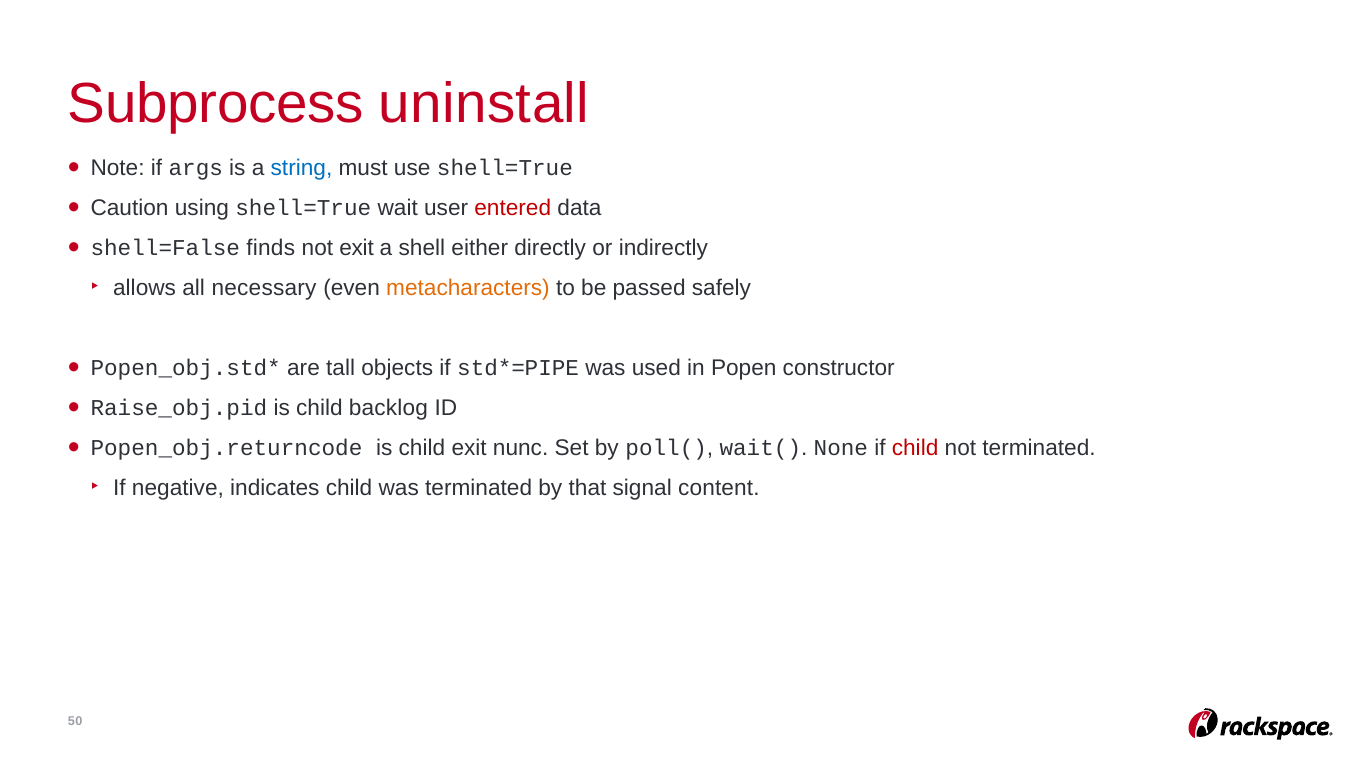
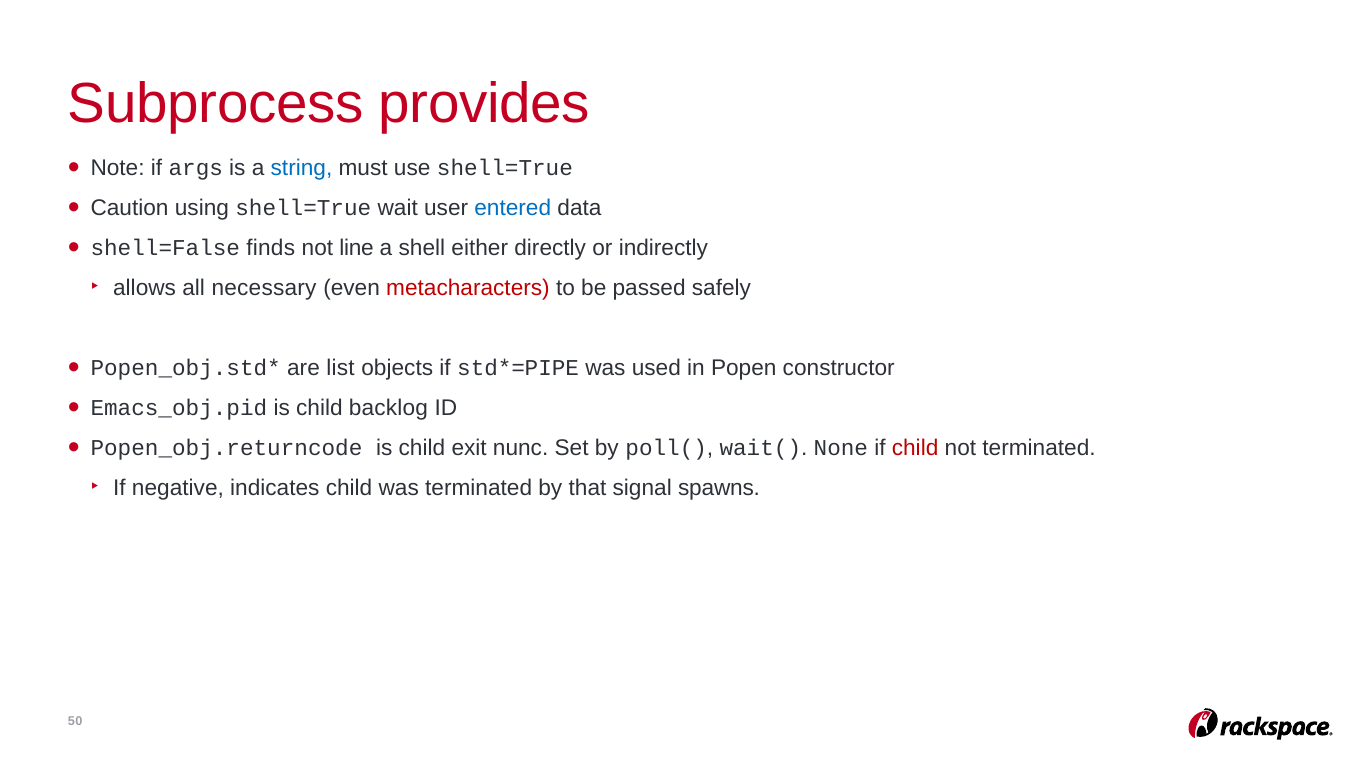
uninstall: uninstall -> provides
entered colour: red -> blue
not exit: exit -> line
metacharacters colour: orange -> red
tall: tall -> list
Raise_obj.pid: Raise_obj.pid -> Emacs_obj.pid
content: content -> spawns
